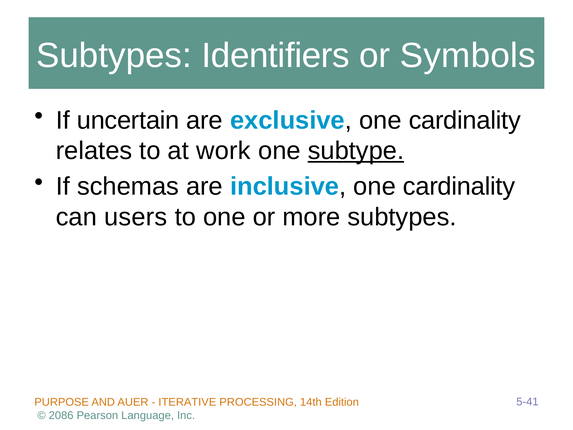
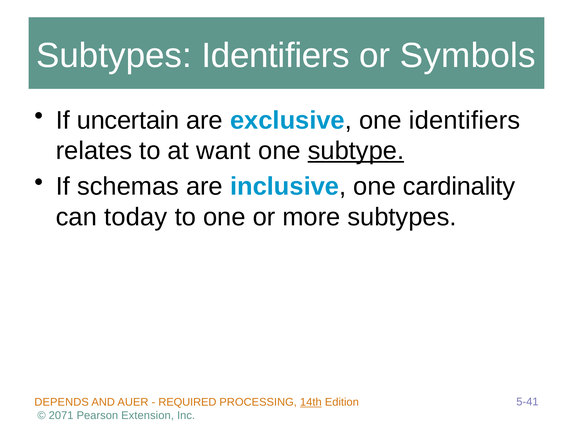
exclusive one cardinality: cardinality -> identifiers
work: work -> want
users: users -> today
PURPOSE: PURPOSE -> DEPENDS
ITERATIVE: ITERATIVE -> REQUIRED
14th underline: none -> present
2086: 2086 -> 2071
Language: Language -> Extension
